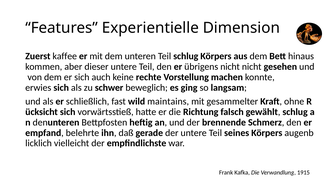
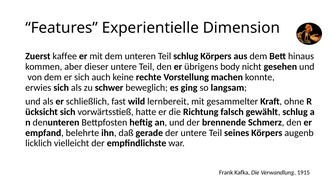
übrigens nicht: nicht -> body
maintains: maintains -> lernbereit
